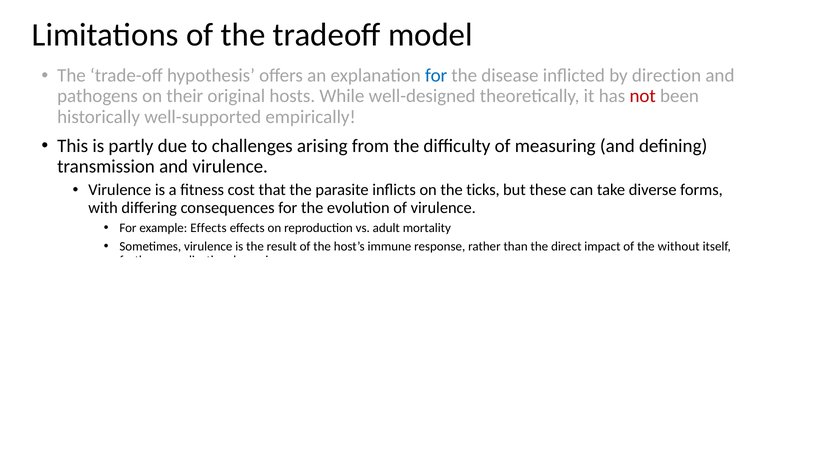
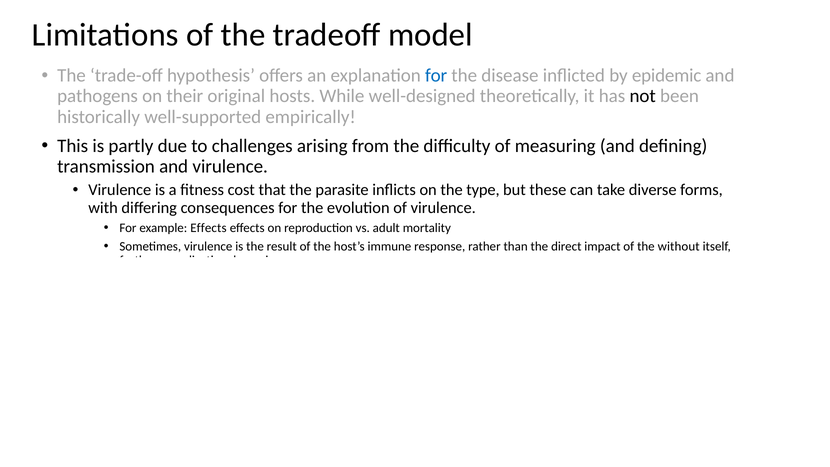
direction: direction -> epidemic
not colour: red -> black
ticks: ticks -> type
